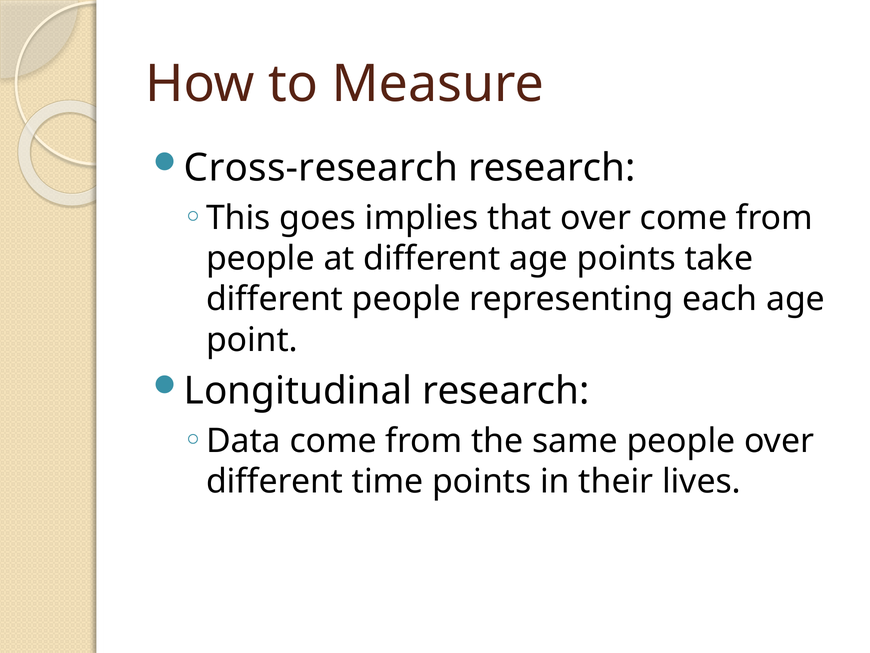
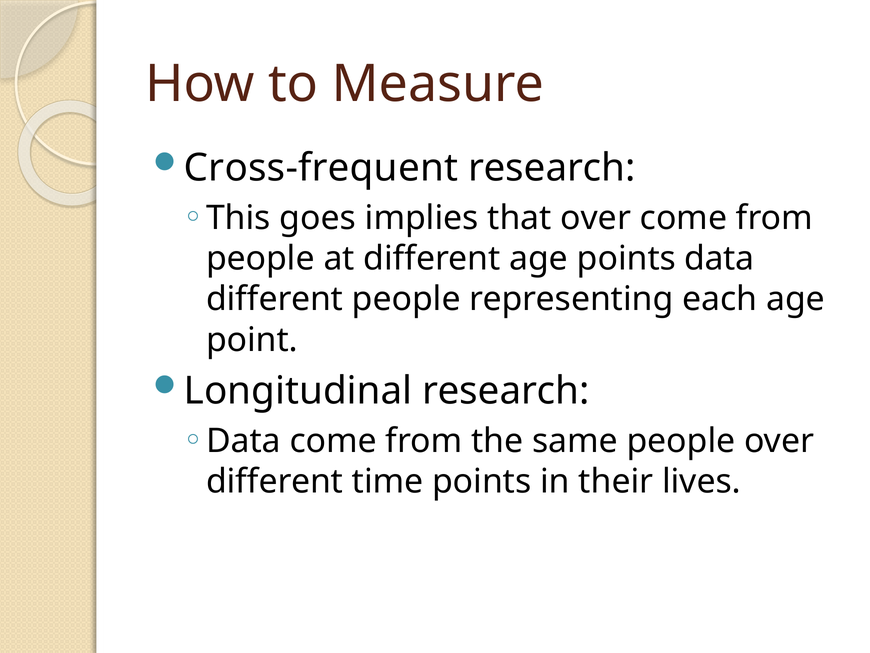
Cross-research: Cross-research -> Cross-frequent
points take: take -> data
